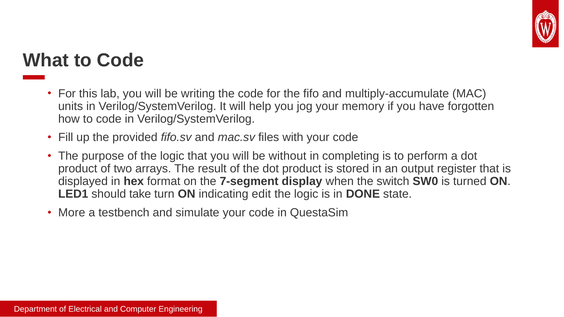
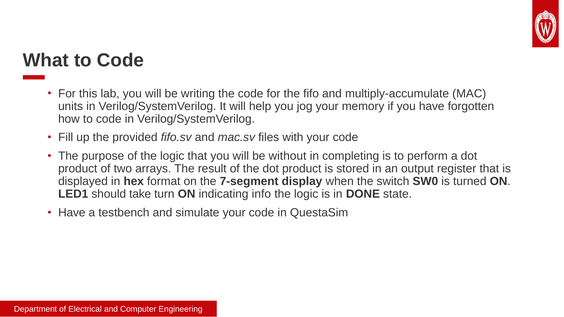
edit: edit -> info
More at (72, 213): More -> Have
